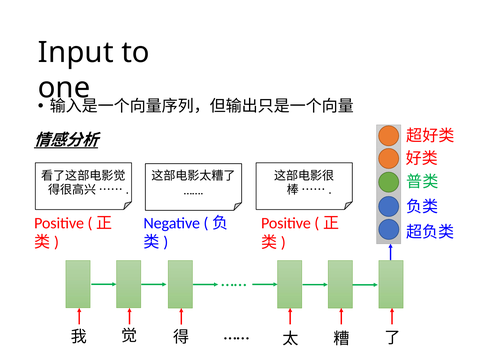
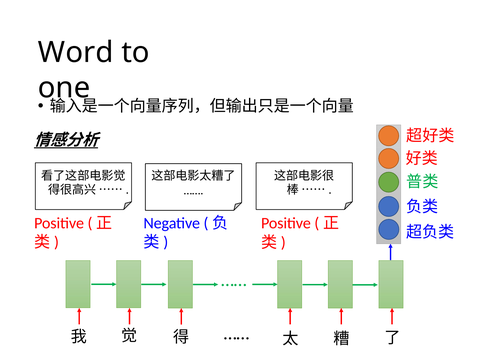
Input: Input -> Word
